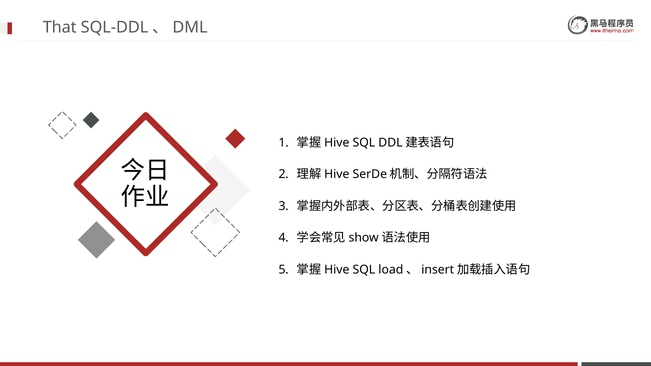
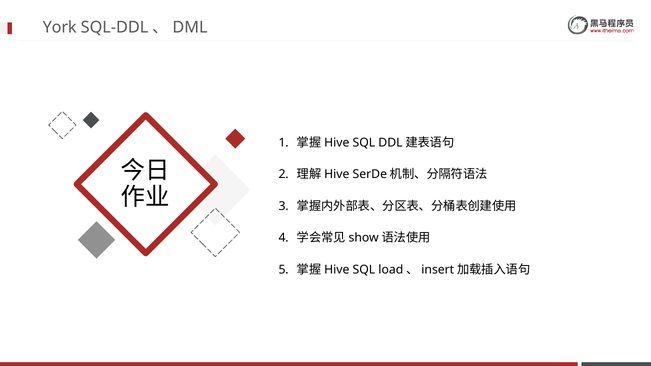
That: That -> York
